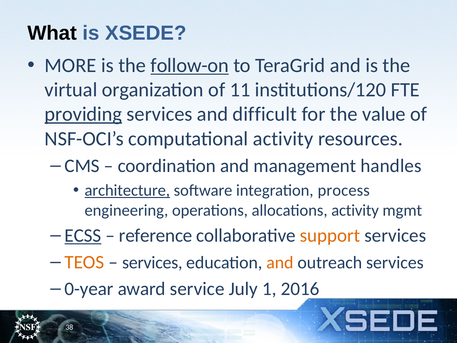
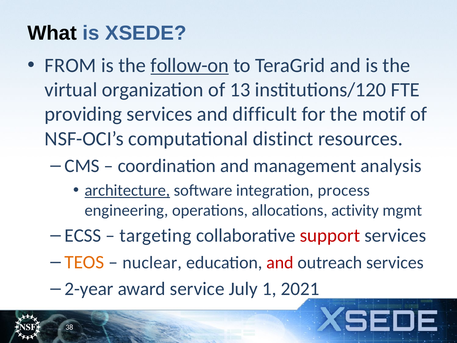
MORE: MORE -> FROM
11: 11 -> 13
providing underline: present -> none
value: value -> motif
computational activity: activity -> distinct
handles: handles -> analysis
ECSS underline: present -> none
reference: reference -> targeting
support colour: orange -> red
services at (152, 263): services -> nuclear
and at (280, 263) colour: orange -> red
0-year: 0-year -> 2-year
2016: 2016 -> 2021
